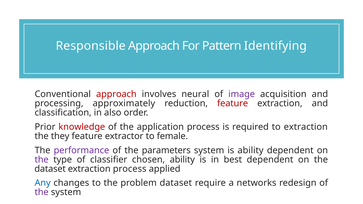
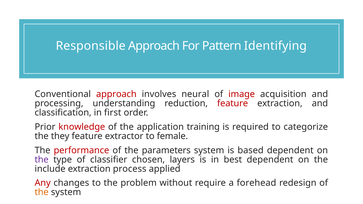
image colour: purple -> red
approximately: approximately -> understanding
also: also -> first
application process: process -> training
to extraction: extraction -> categorize
performance colour: purple -> red
is ability: ability -> based
chosen ability: ability -> layers
dataset at (50, 169): dataset -> include
Any colour: blue -> red
problem dataset: dataset -> without
networks: networks -> forehead
the at (42, 192) colour: purple -> orange
